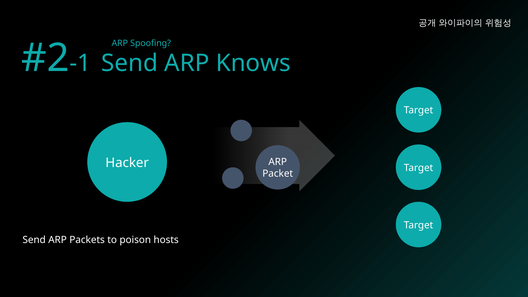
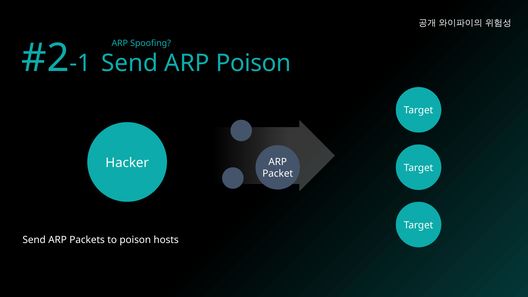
ARP Knows: Knows -> Poison
